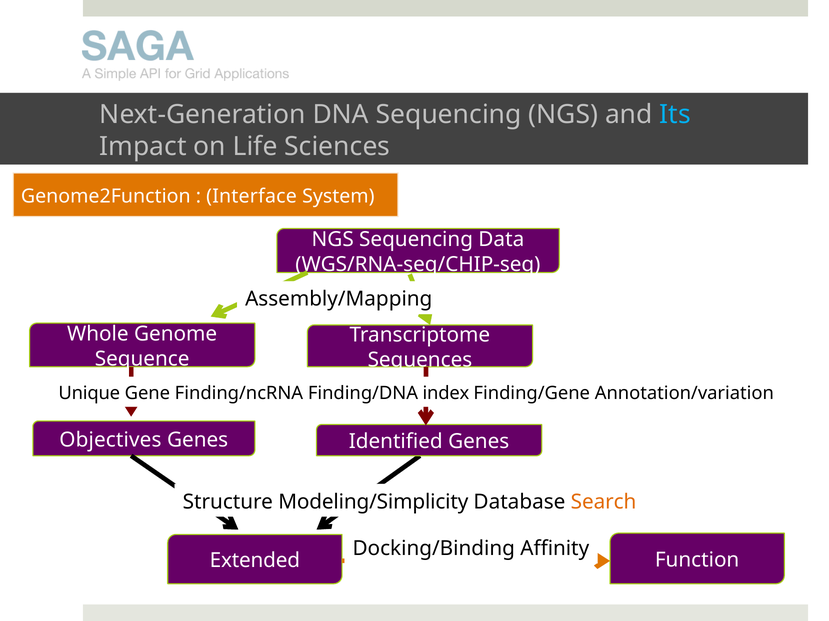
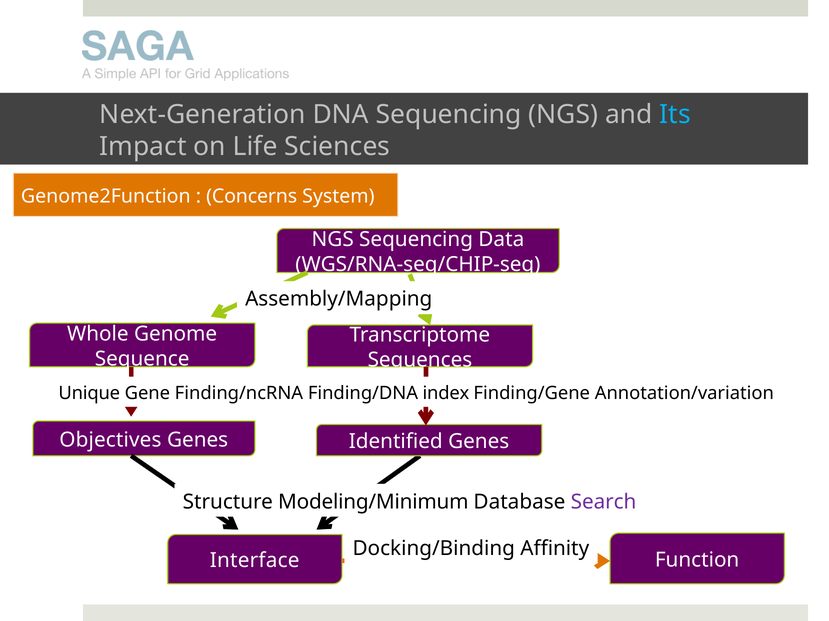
Interface: Interface -> Concerns
Modeling/Simplicity: Modeling/Simplicity -> Modeling/Minimum
Search colour: orange -> purple
Extended: Extended -> Interface
